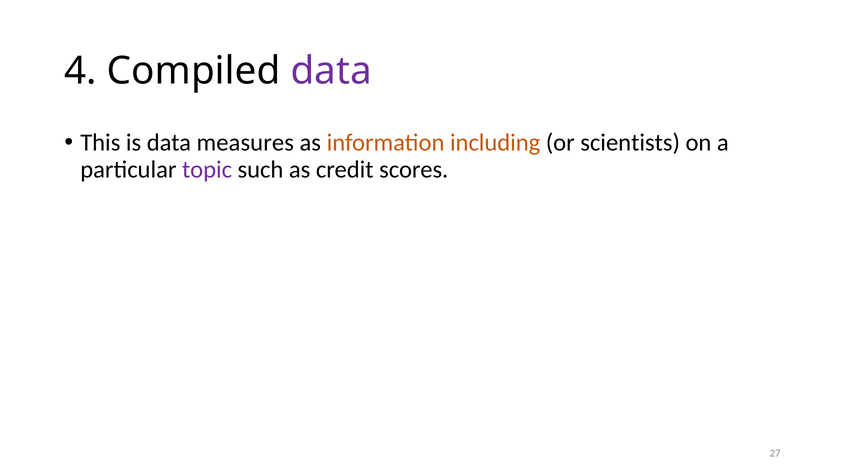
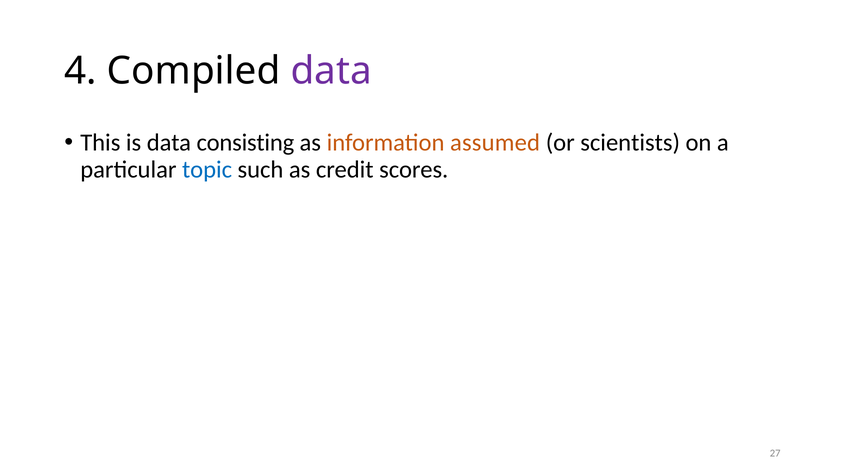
measures: measures -> consisting
including: including -> assumed
topic colour: purple -> blue
